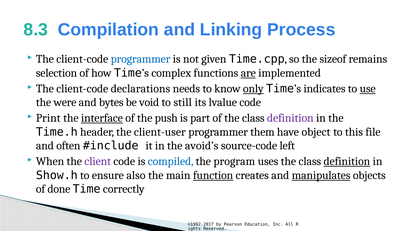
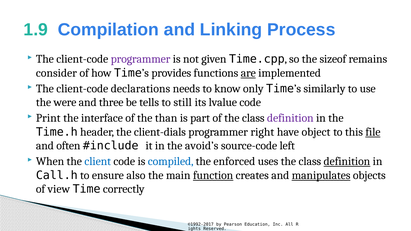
8.3: 8.3 -> 1.9
programmer at (141, 59) colour: blue -> purple
selection: selection -> consider
complex: complex -> provides
only underline: present -> none
indicates: indicates -> similarly
use underline: present -> none
bytes: bytes -> three
void: void -> tells
interface underline: present -> none
push: push -> than
client-user: client-user -> client-dials
them: them -> right
file underline: none -> present
client colour: purple -> blue
program: program -> enforced
Show.h: Show.h -> Call.h
done: done -> view
